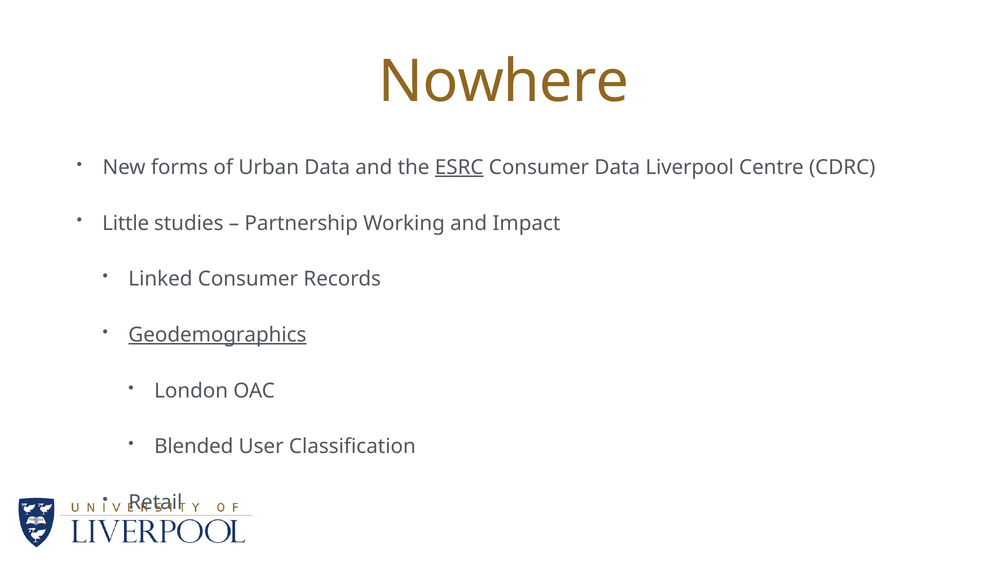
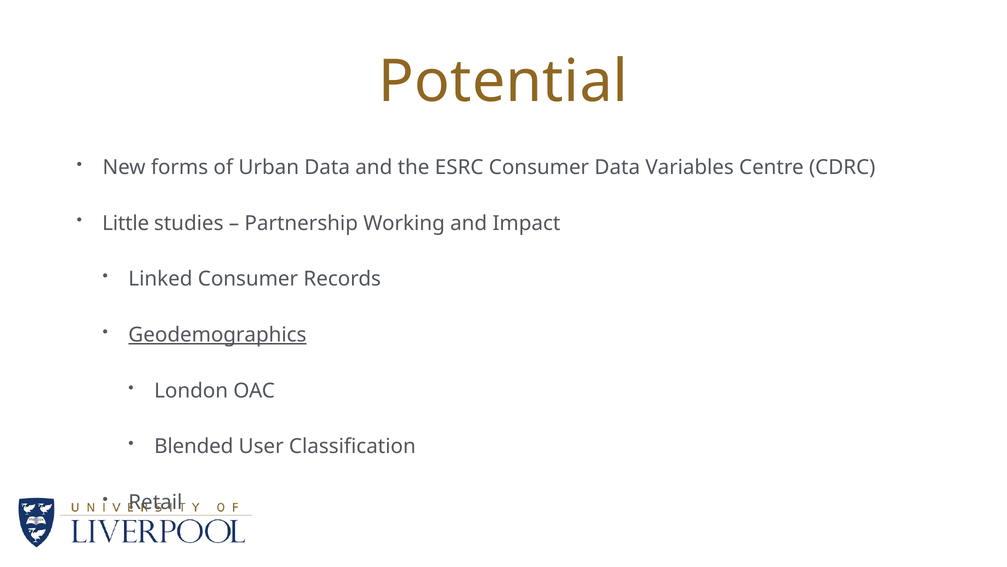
Nowhere: Nowhere -> Potential
ESRC underline: present -> none
Liverpool: Liverpool -> Variables
